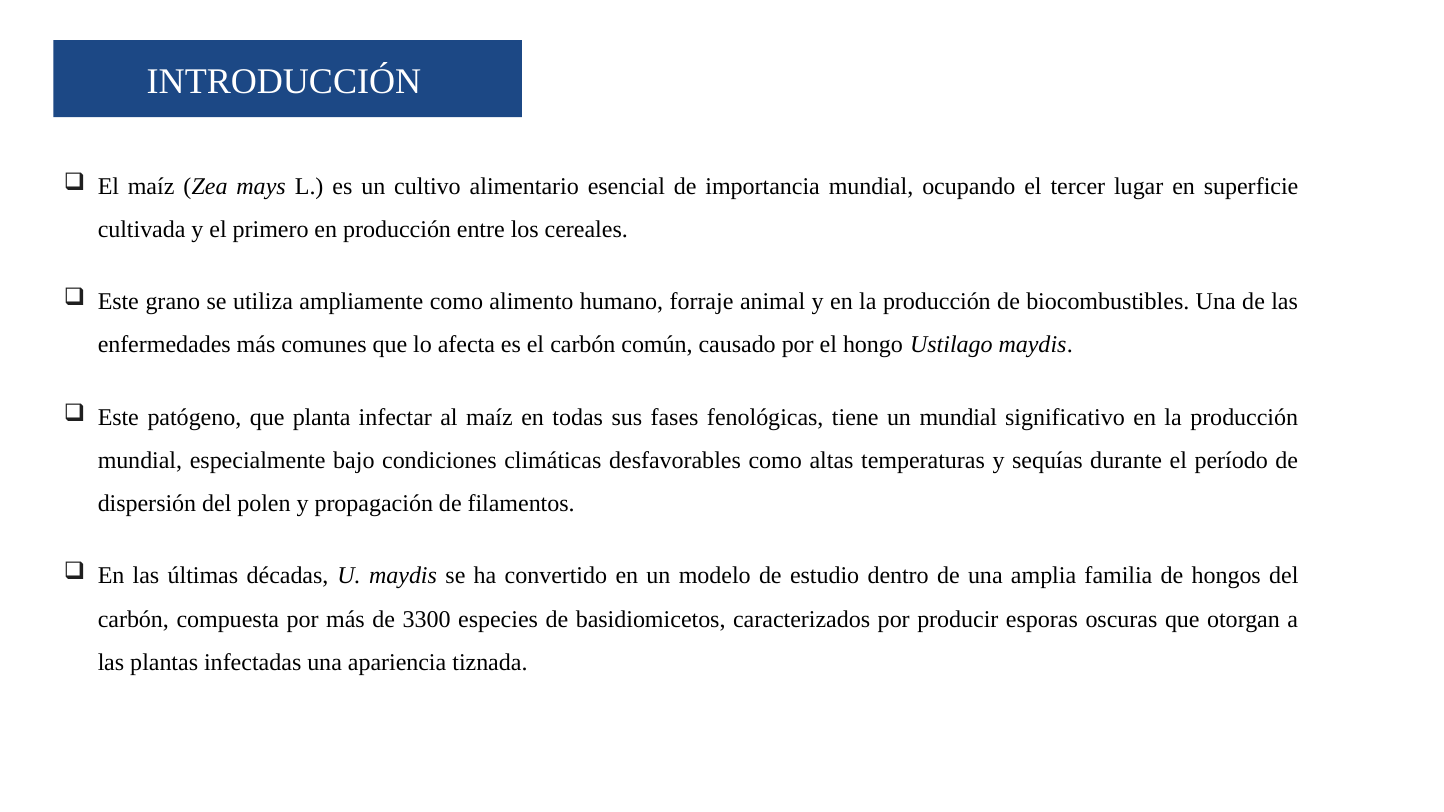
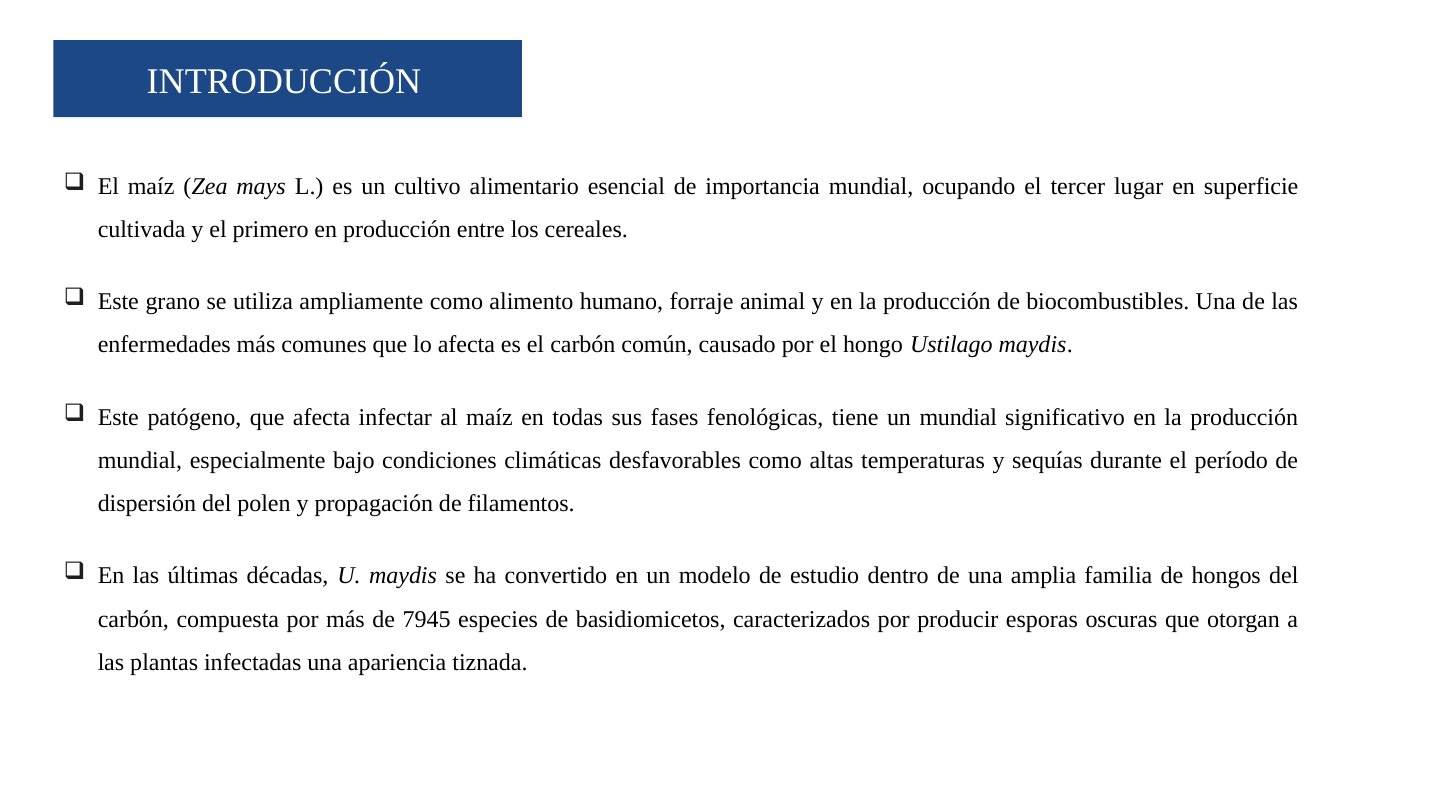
que planta: planta -> afecta
3300: 3300 -> 7945
